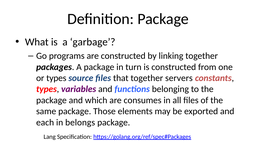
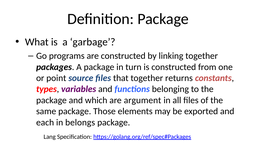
or types: types -> point
servers: servers -> returns
consumes: consumes -> argument
